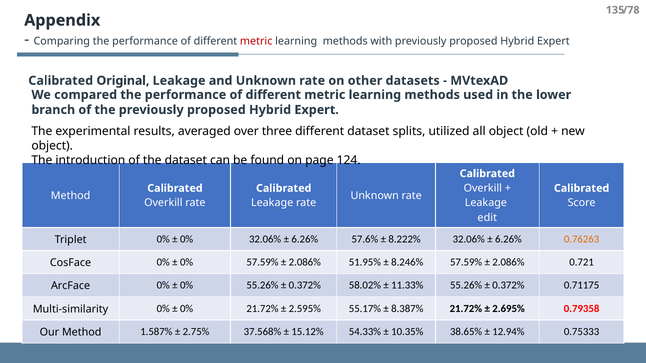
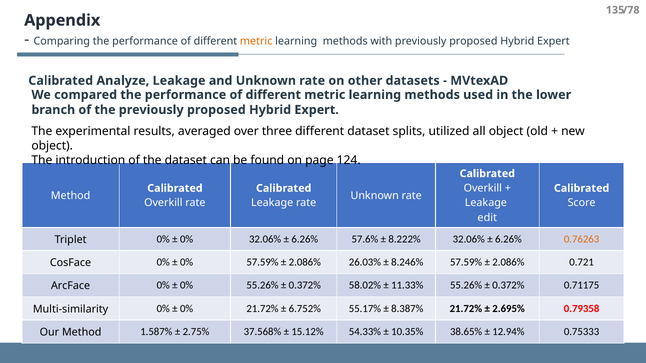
metric at (256, 41) colour: red -> orange
Original: Original -> Analyze
51.95%: 51.95% -> 26.03%
2.595%: 2.595% -> 6.752%
